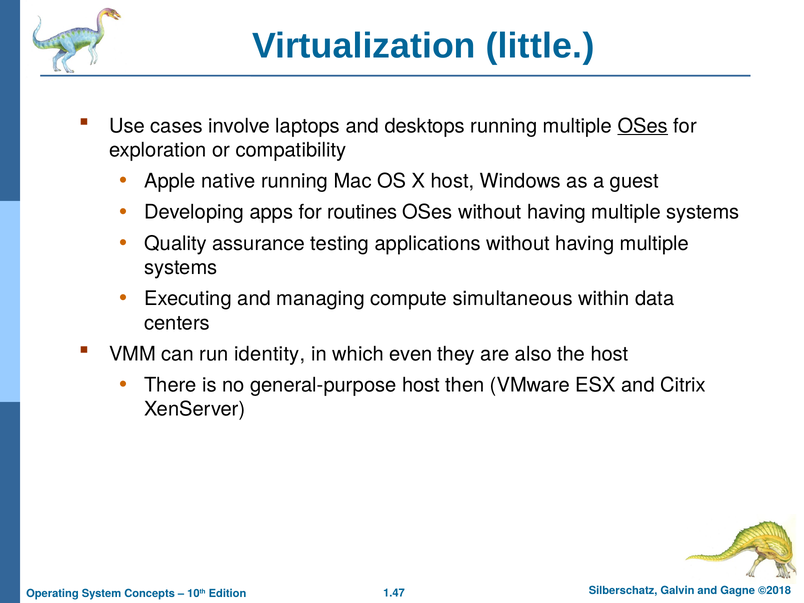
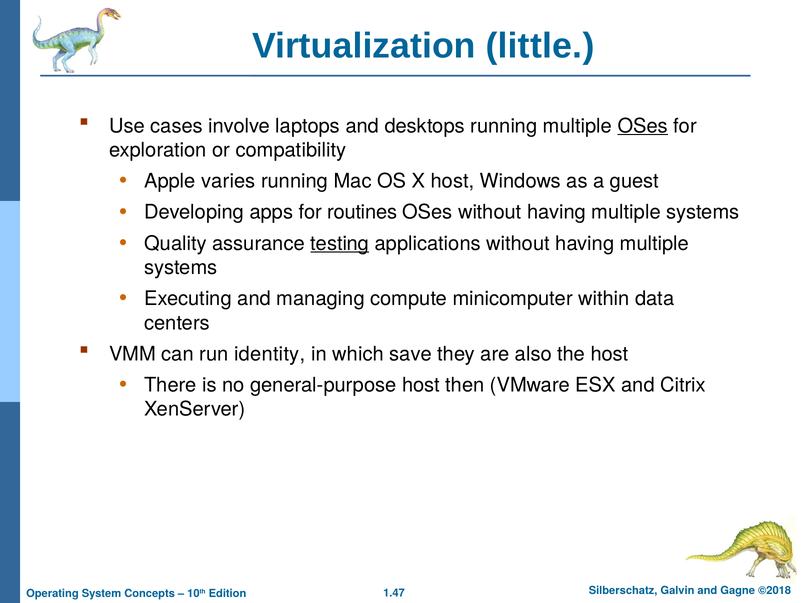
native: native -> varies
testing underline: none -> present
simultaneous: simultaneous -> minicomputer
even: even -> save
